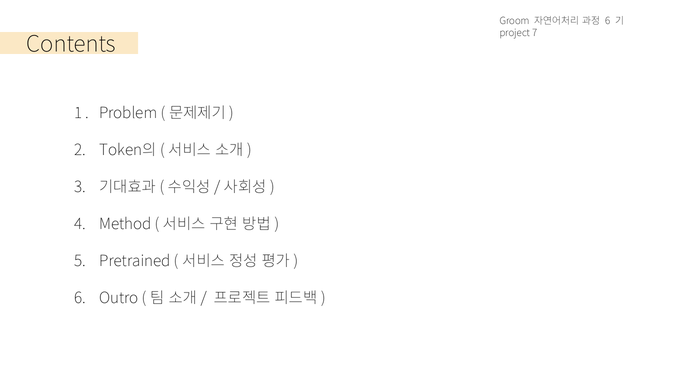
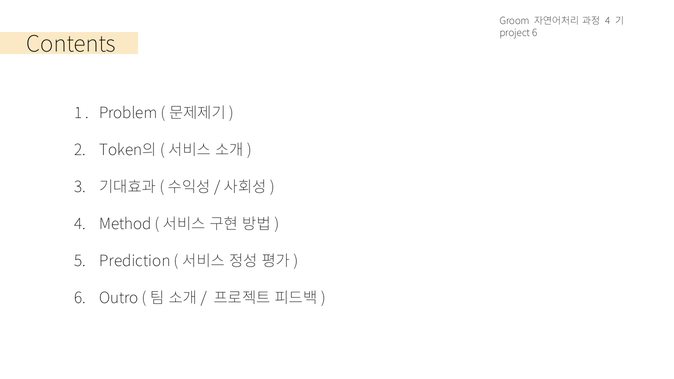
6 at (608, 21): 6 -> 4
project 7: 7 -> 6
Pretrained: Pretrained -> Prediction
